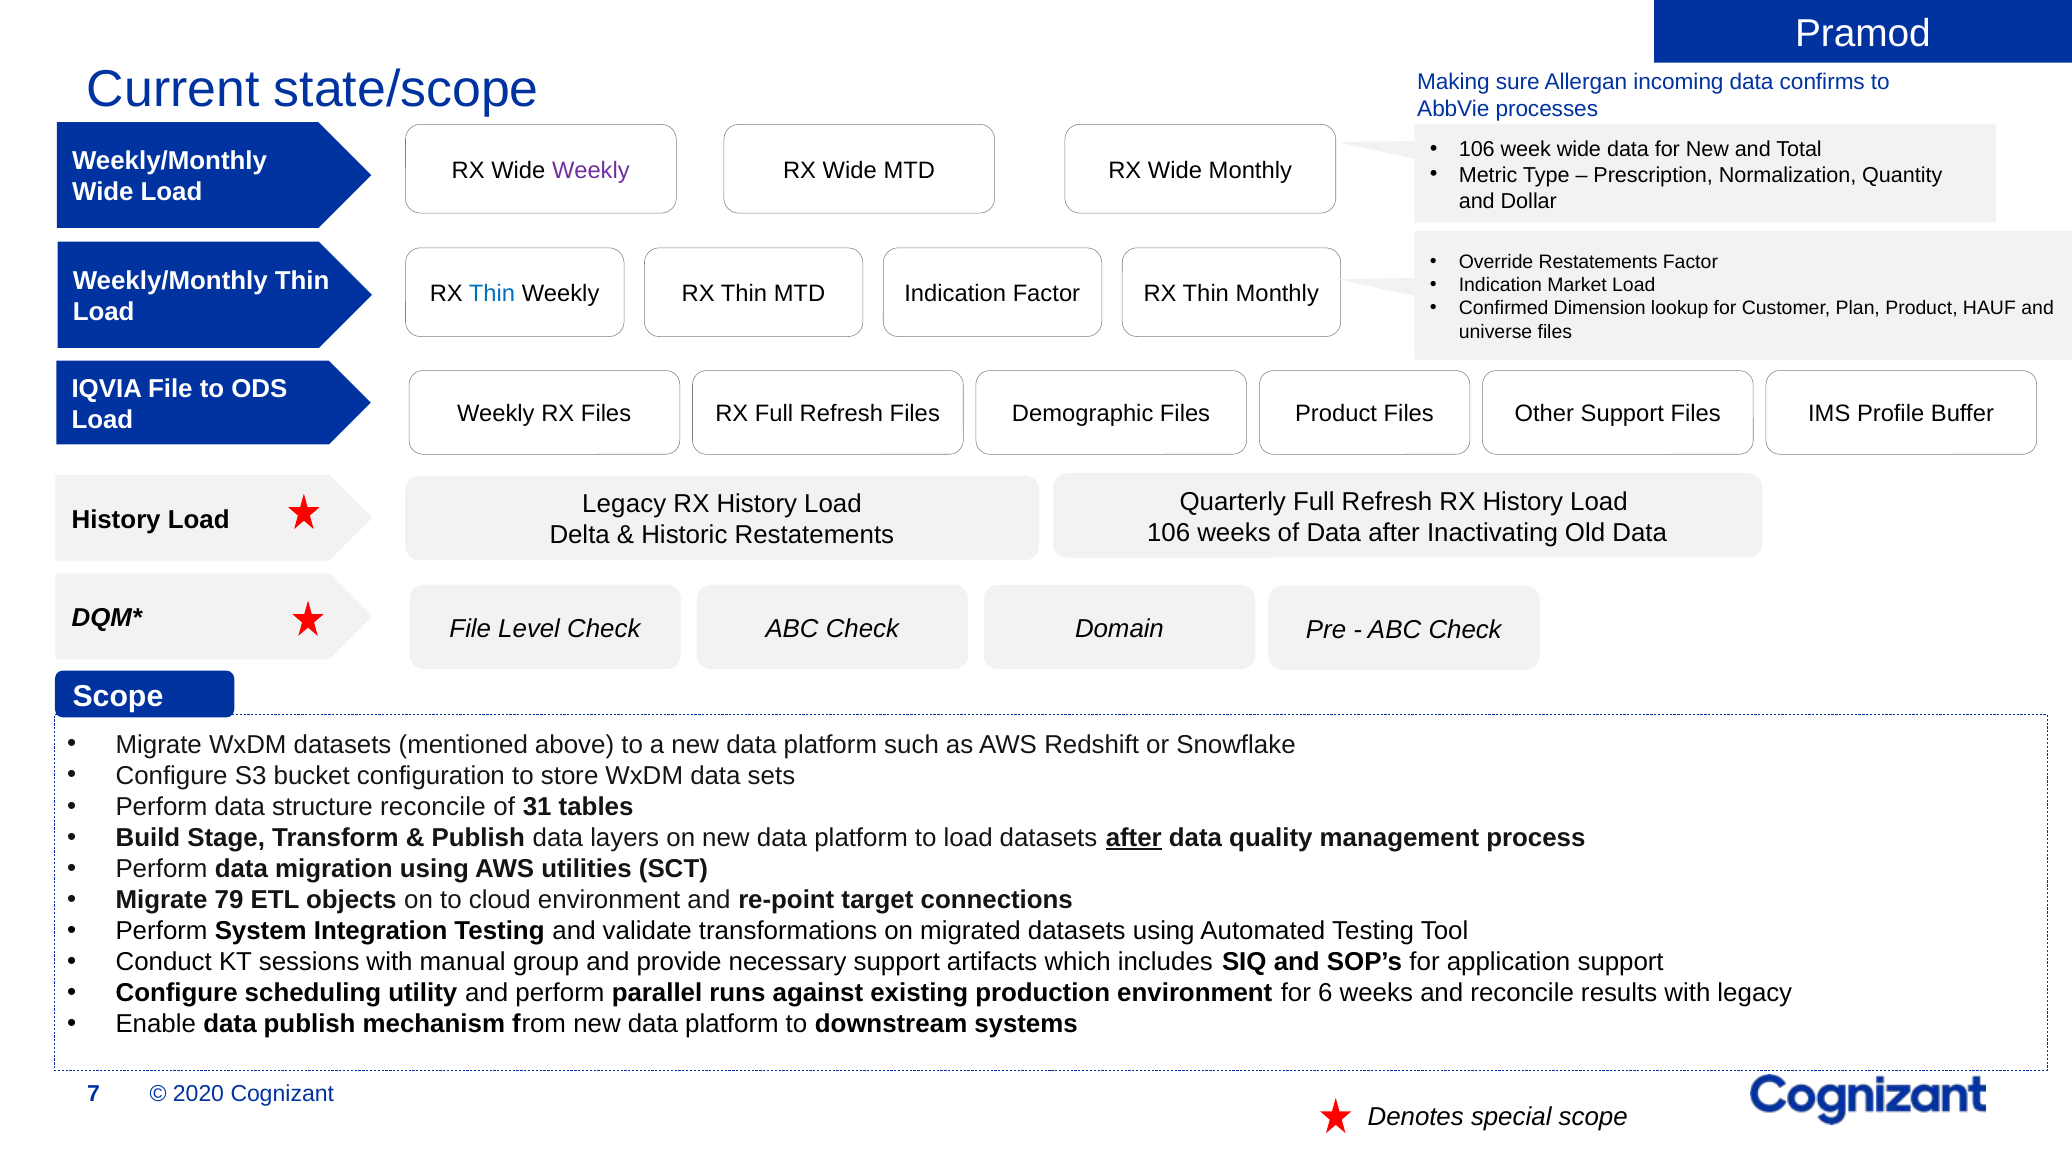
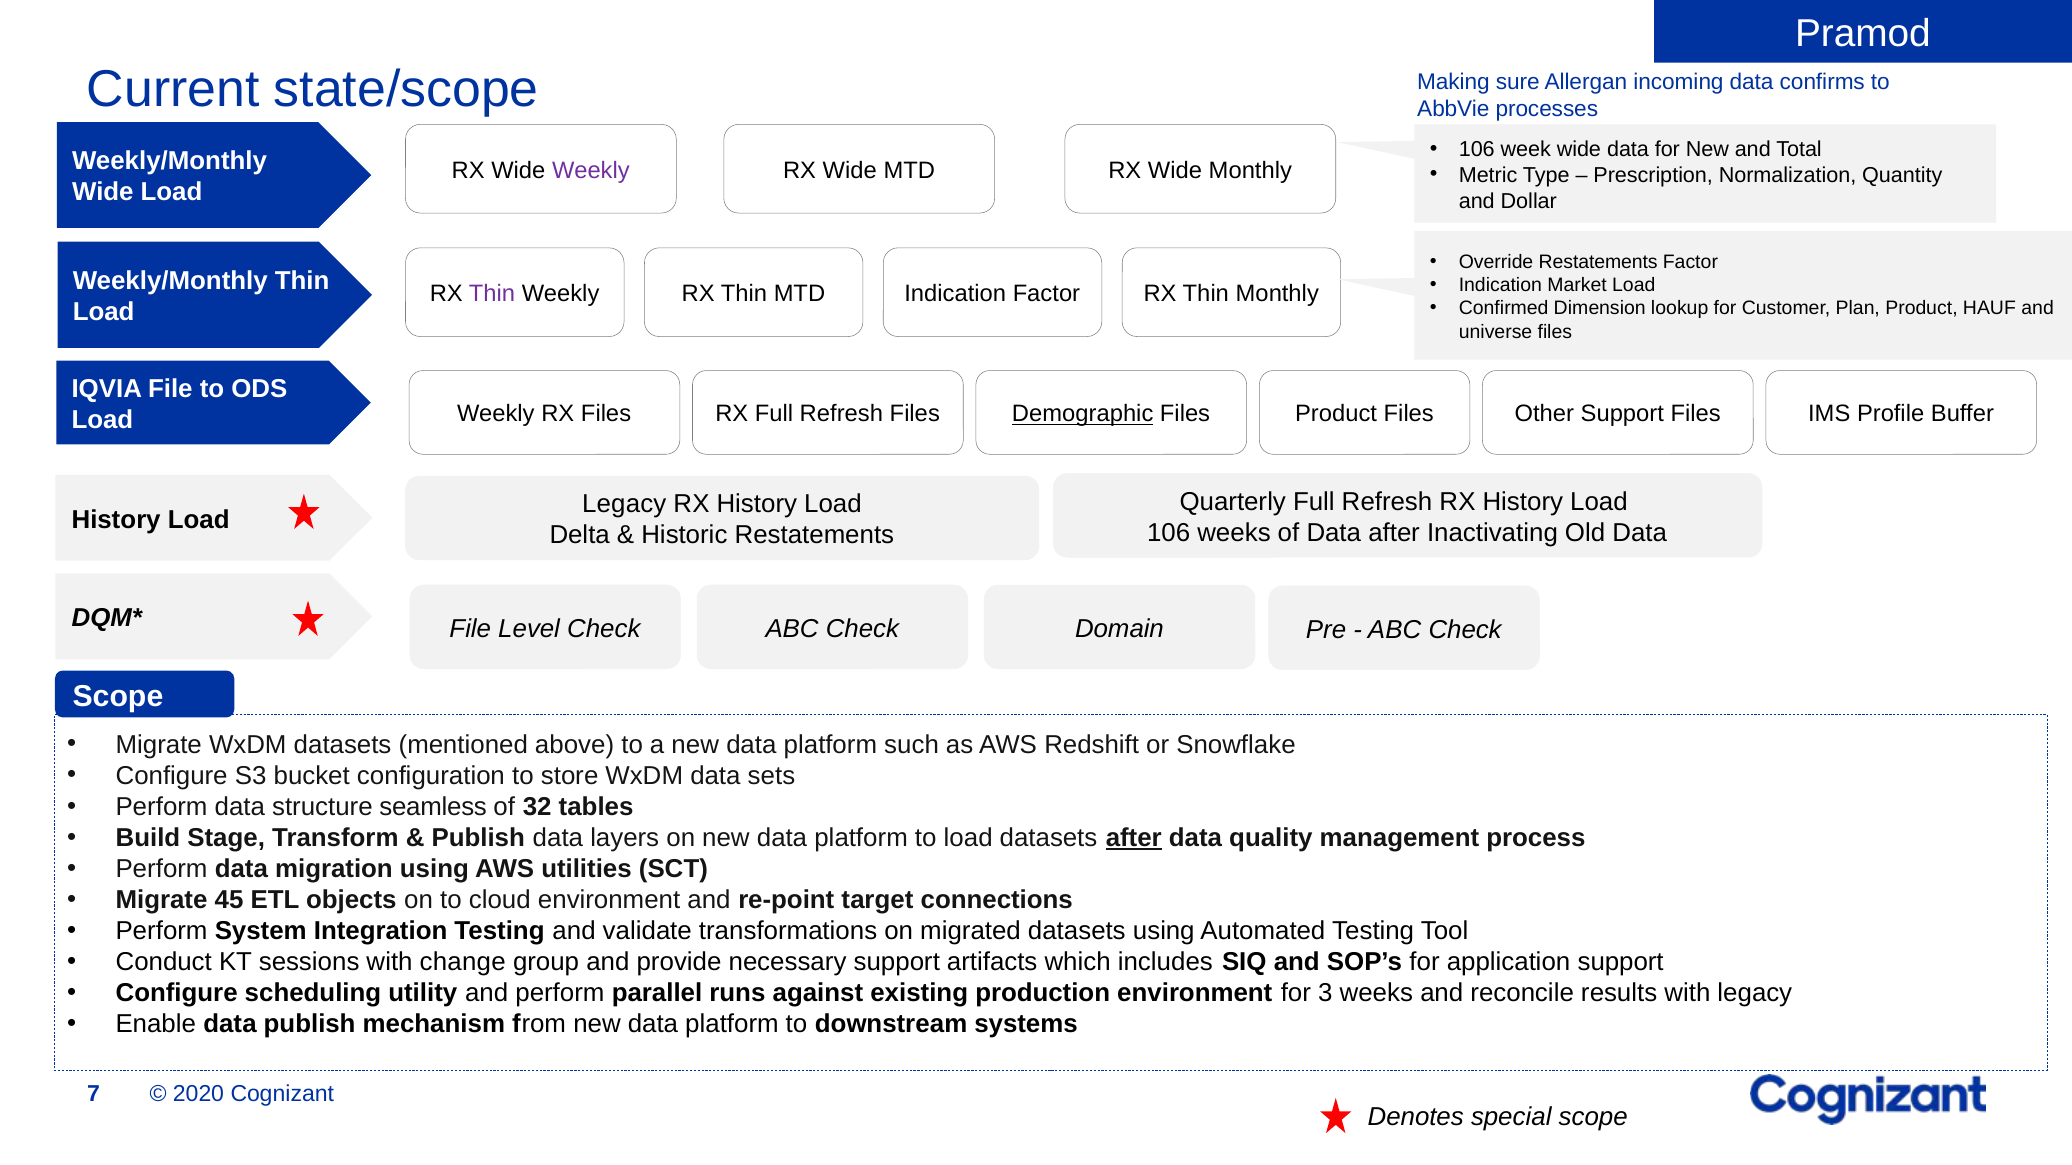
Thin at (492, 294) colour: blue -> purple
Demographic underline: none -> present
structure reconcile: reconcile -> seamless
31: 31 -> 32
79: 79 -> 45
manual: manual -> change
6: 6 -> 3
